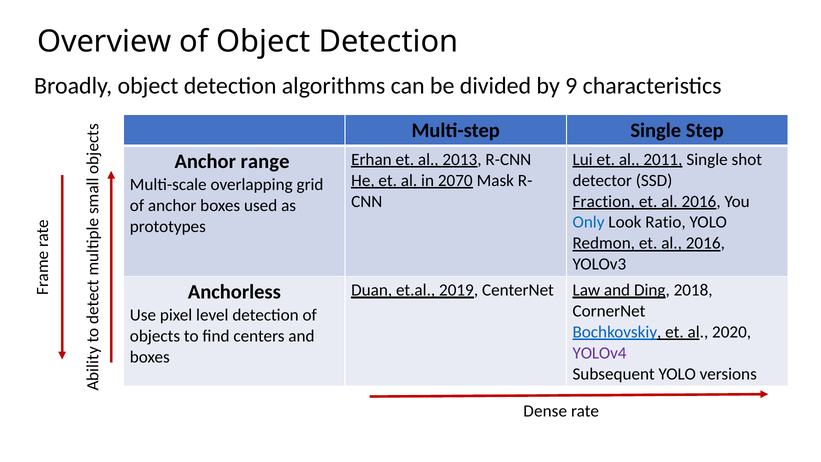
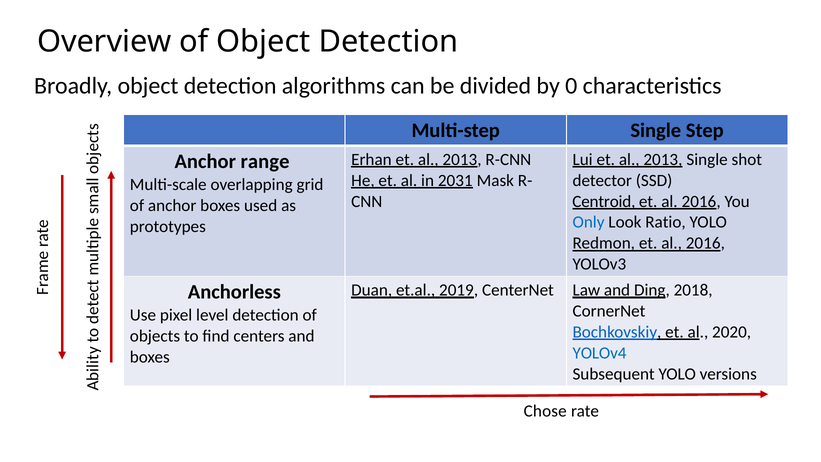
9: 9 -> 0
Lui et al 2011: 2011 -> 2013
2070: 2070 -> 2031
Fraction: Fraction -> Centroid
YOLOv4 colour: purple -> blue
Dense: Dense -> Chose
